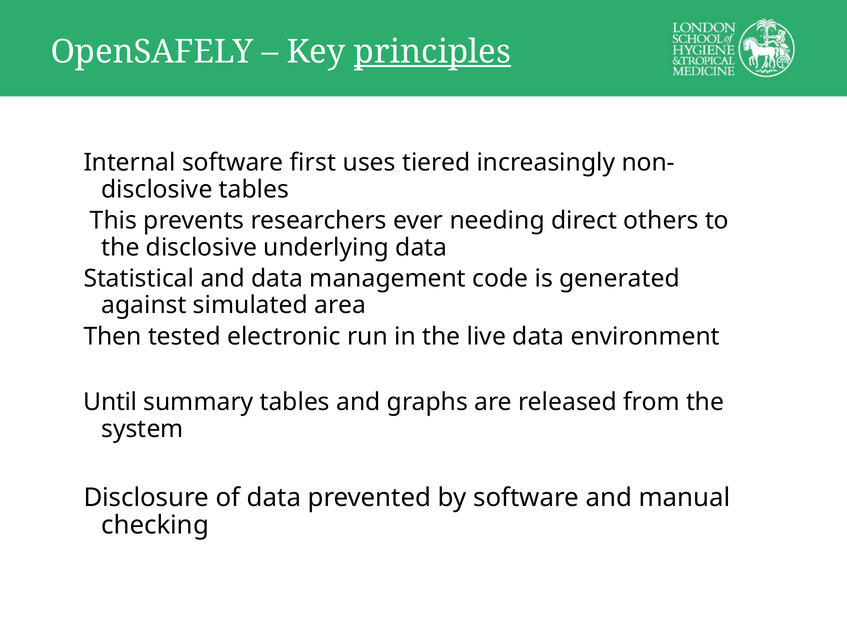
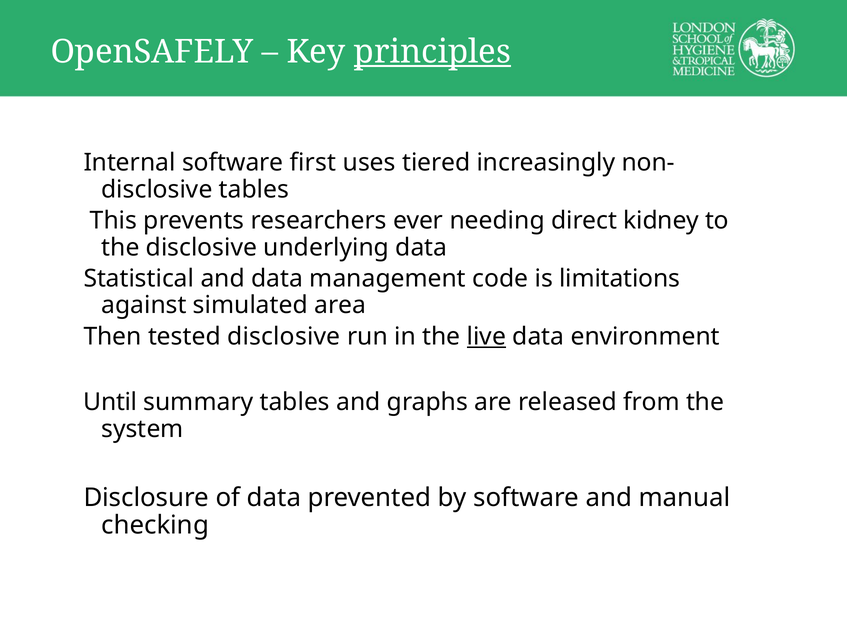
others: others -> kidney
generated: generated -> limitations
tested electronic: electronic -> disclosive
live underline: none -> present
